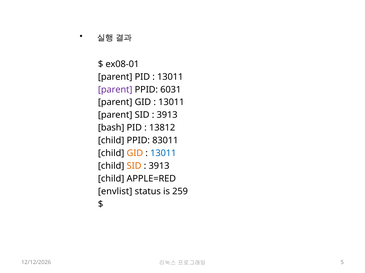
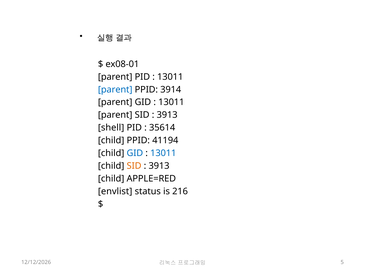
parent at (115, 90) colour: purple -> blue
6031: 6031 -> 3914
bash: bash -> shell
13812: 13812 -> 35614
83011: 83011 -> 41194
GID at (135, 154) colour: orange -> blue
259: 259 -> 216
